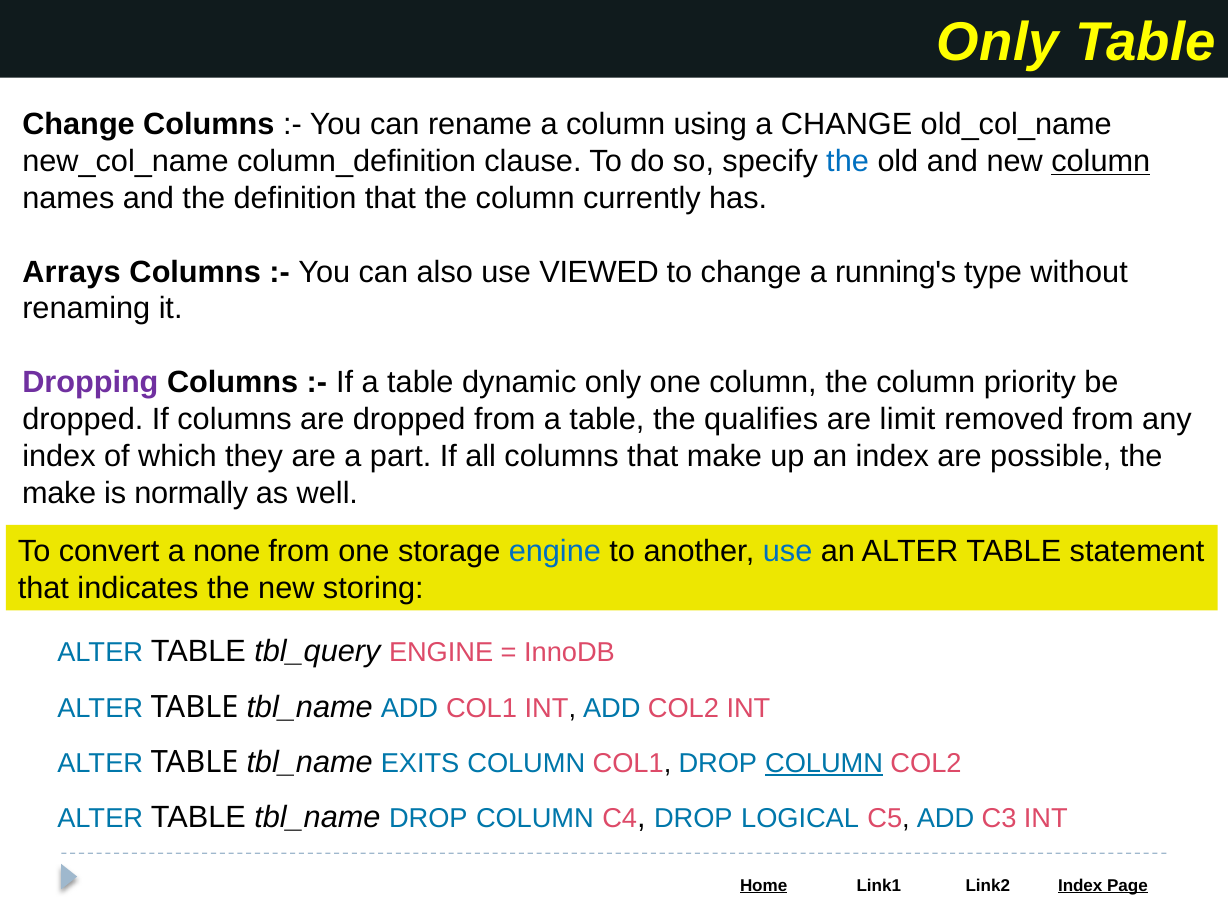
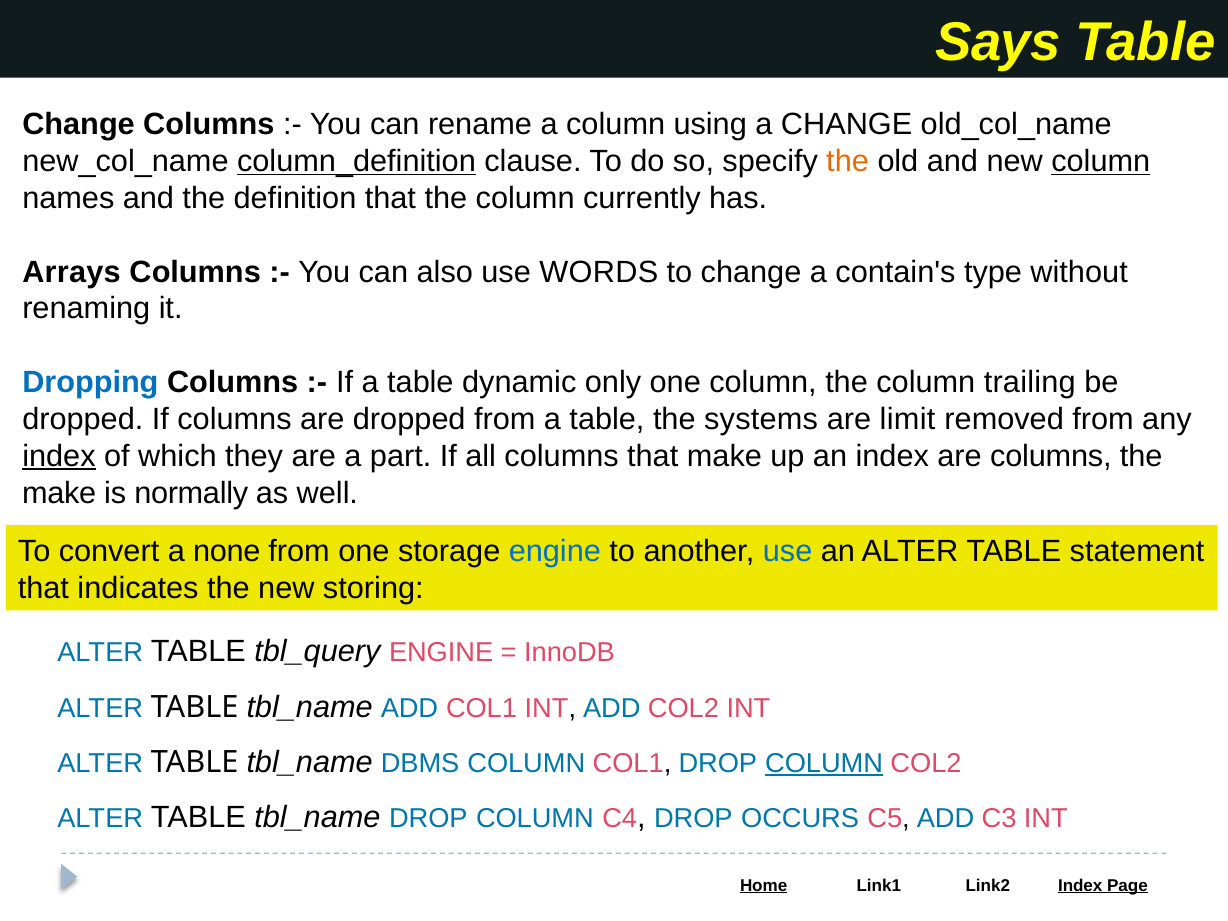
Only at (998, 43): Only -> Says
column_definition underline: none -> present
the at (848, 161) colour: blue -> orange
VIEWED: VIEWED -> WORDS
running's: running's -> contain's
Dropping colour: purple -> blue
priority: priority -> trailing
qualifies: qualifies -> systems
index at (59, 456) underline: none -> present
are possible: possible -> columns
EXITS: EXITS -> DBMS
LOGICAL: LOGICAL -> OCCURS
